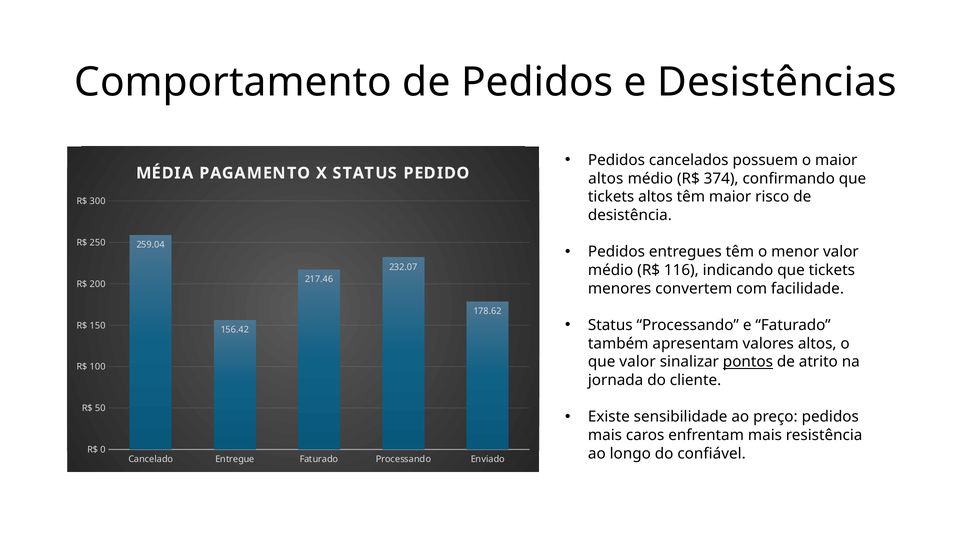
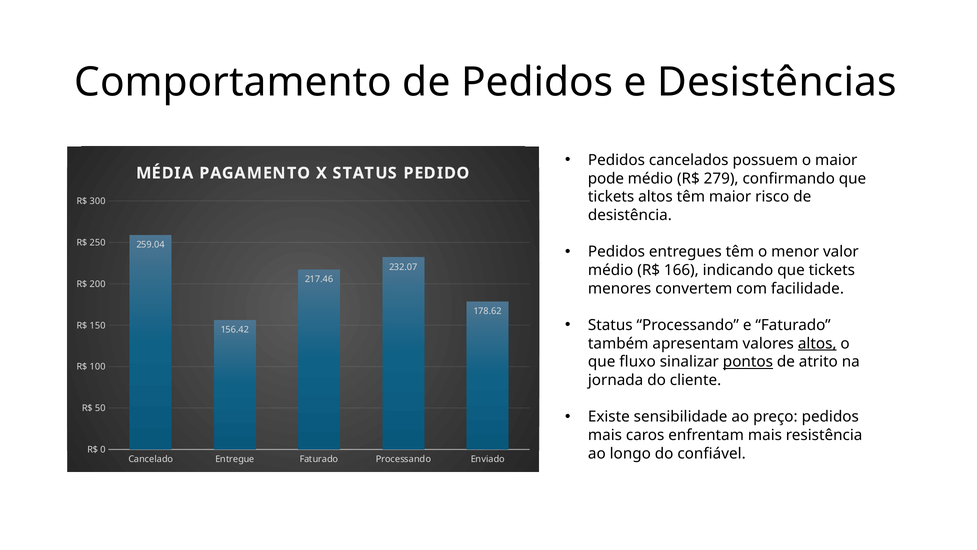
altos at (606, 178): altos -> pode
374: 374 -> 279
116: 116 -> 166
altos at (817, 343) underline: none -> present
que valor: valor -> fluxo
